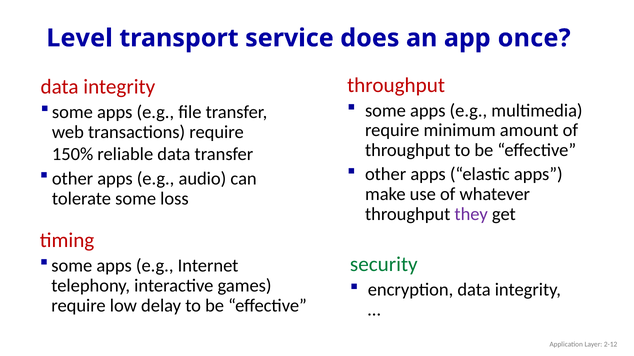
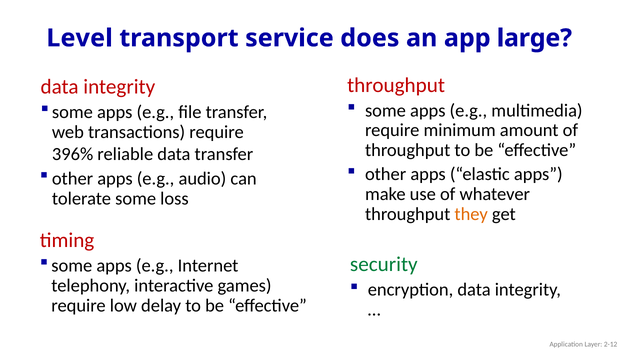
once: once -> large
150%: 150% -> 396%
they colour: purple -> orange
